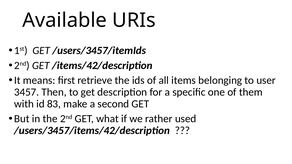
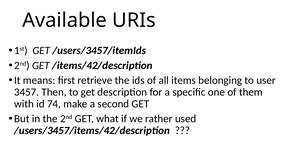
83: 83 -> 74
